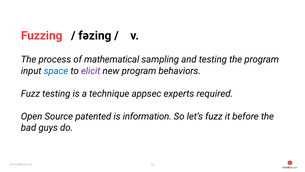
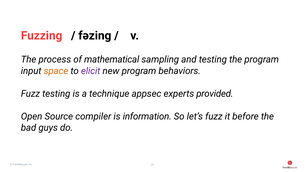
space colour: blue -> orange
required: required -> provided
patented: patented -> compiler
